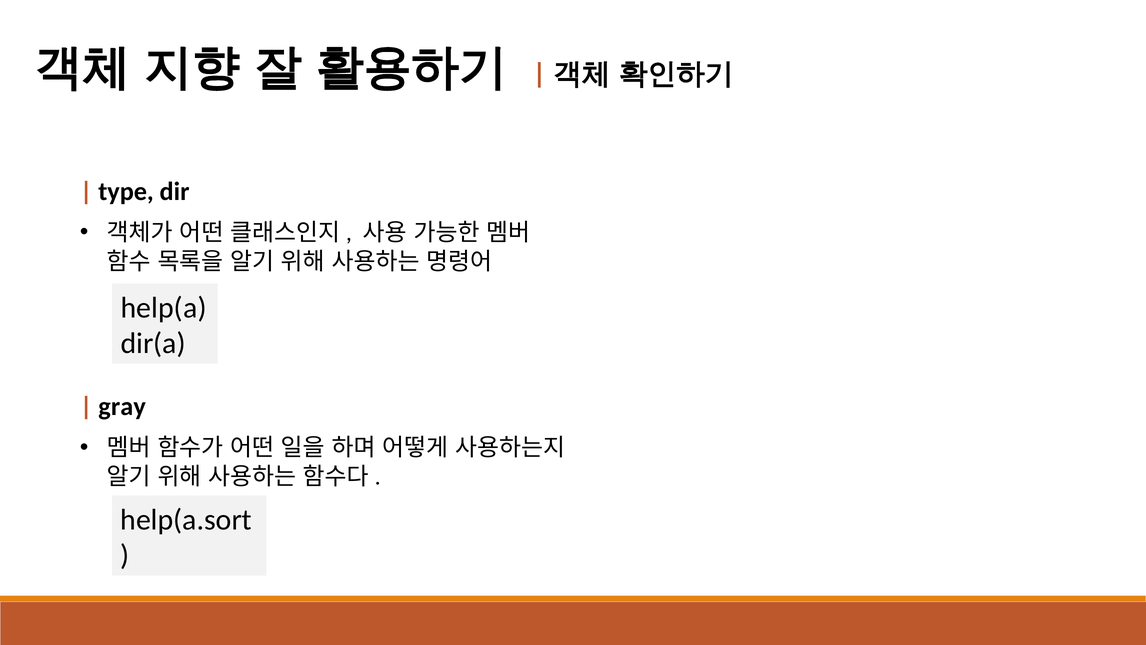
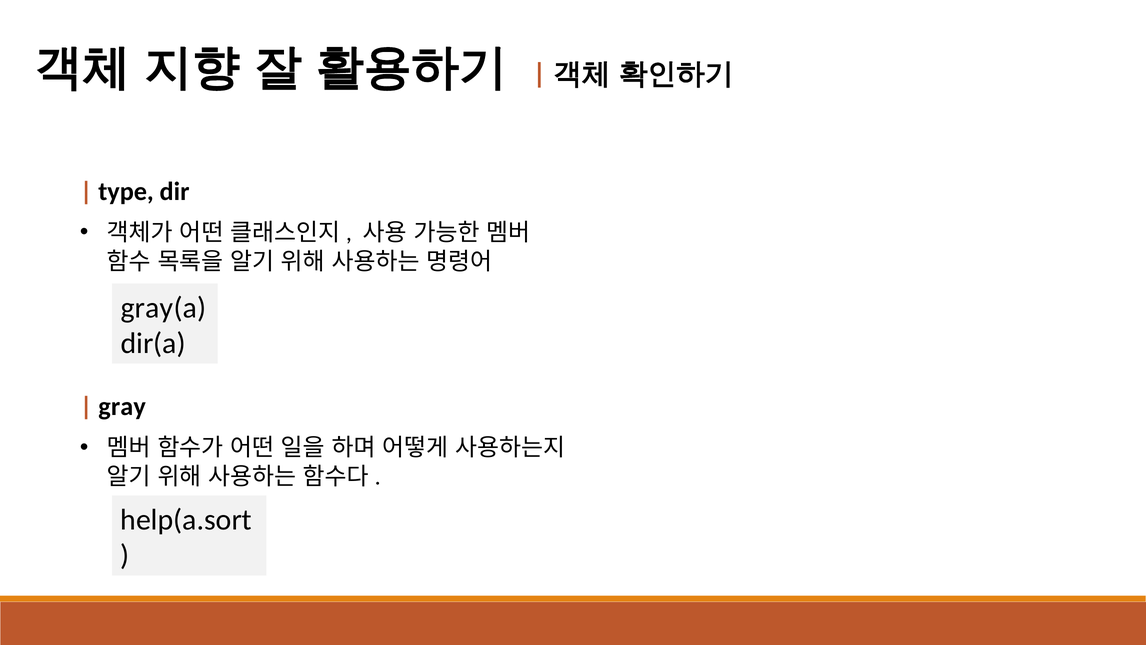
help(a: help(a -> gray(a
